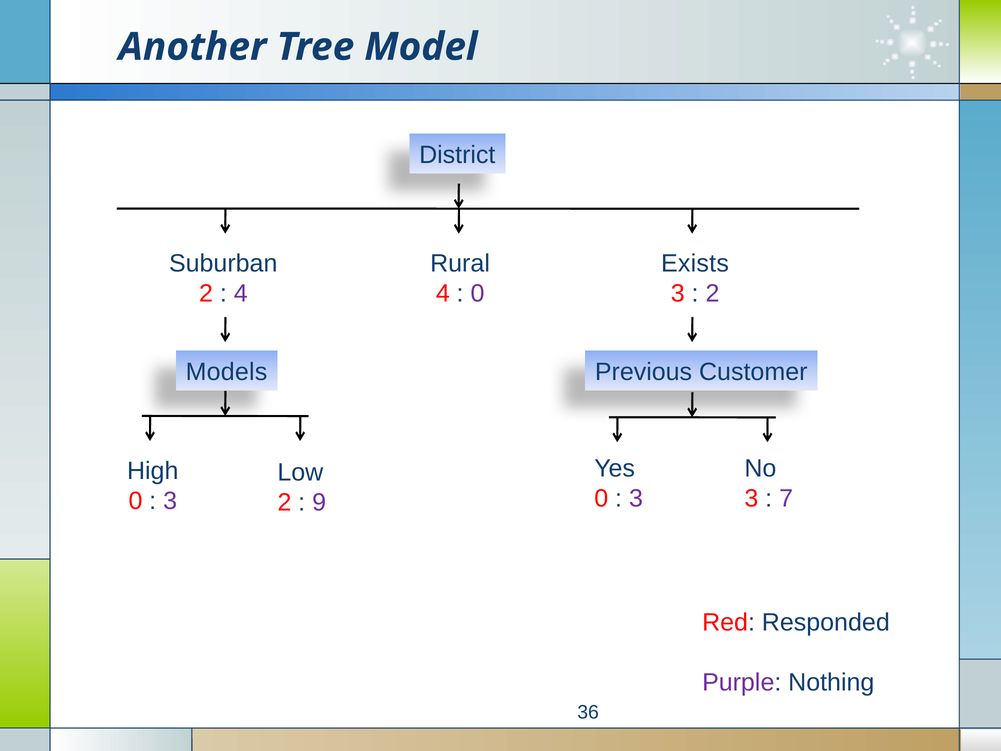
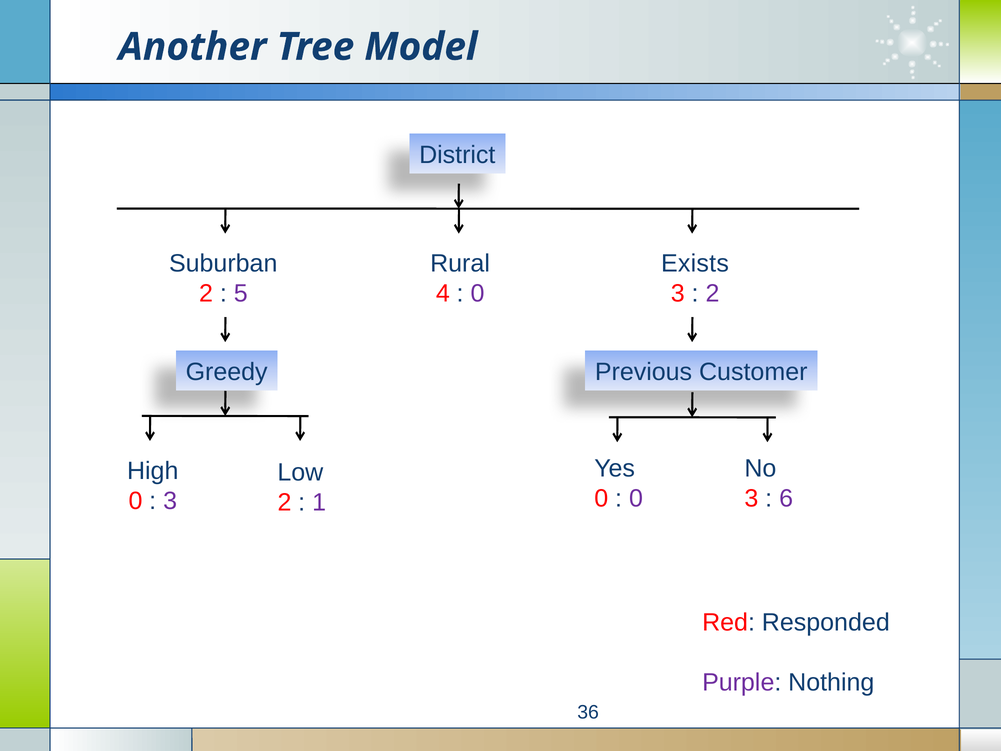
4 at (241, 294): 4 -> 5
Models: Models -> Greedy
3 at (636, 498): 3 -> 0
7: 7 -> 6
9: 9 -> 1
